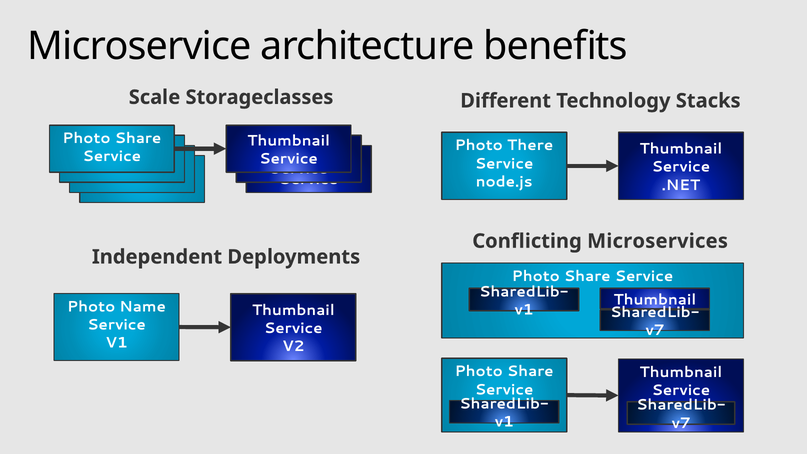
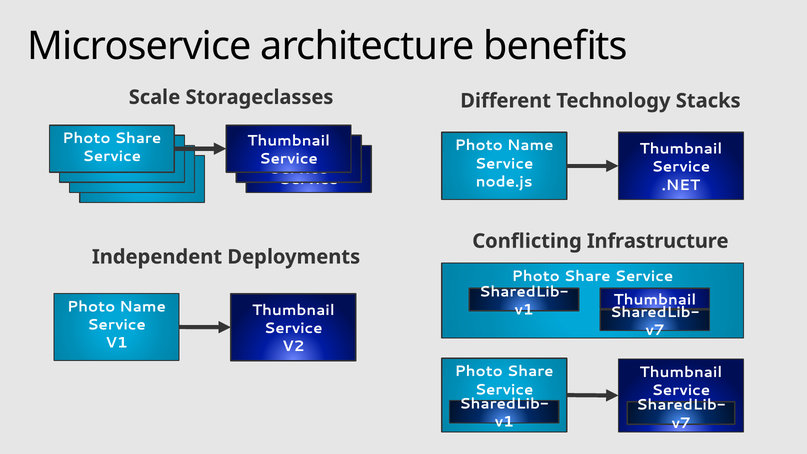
There at (530, 145): There -> Name
Microservices: Microservices -> Infrastructure
